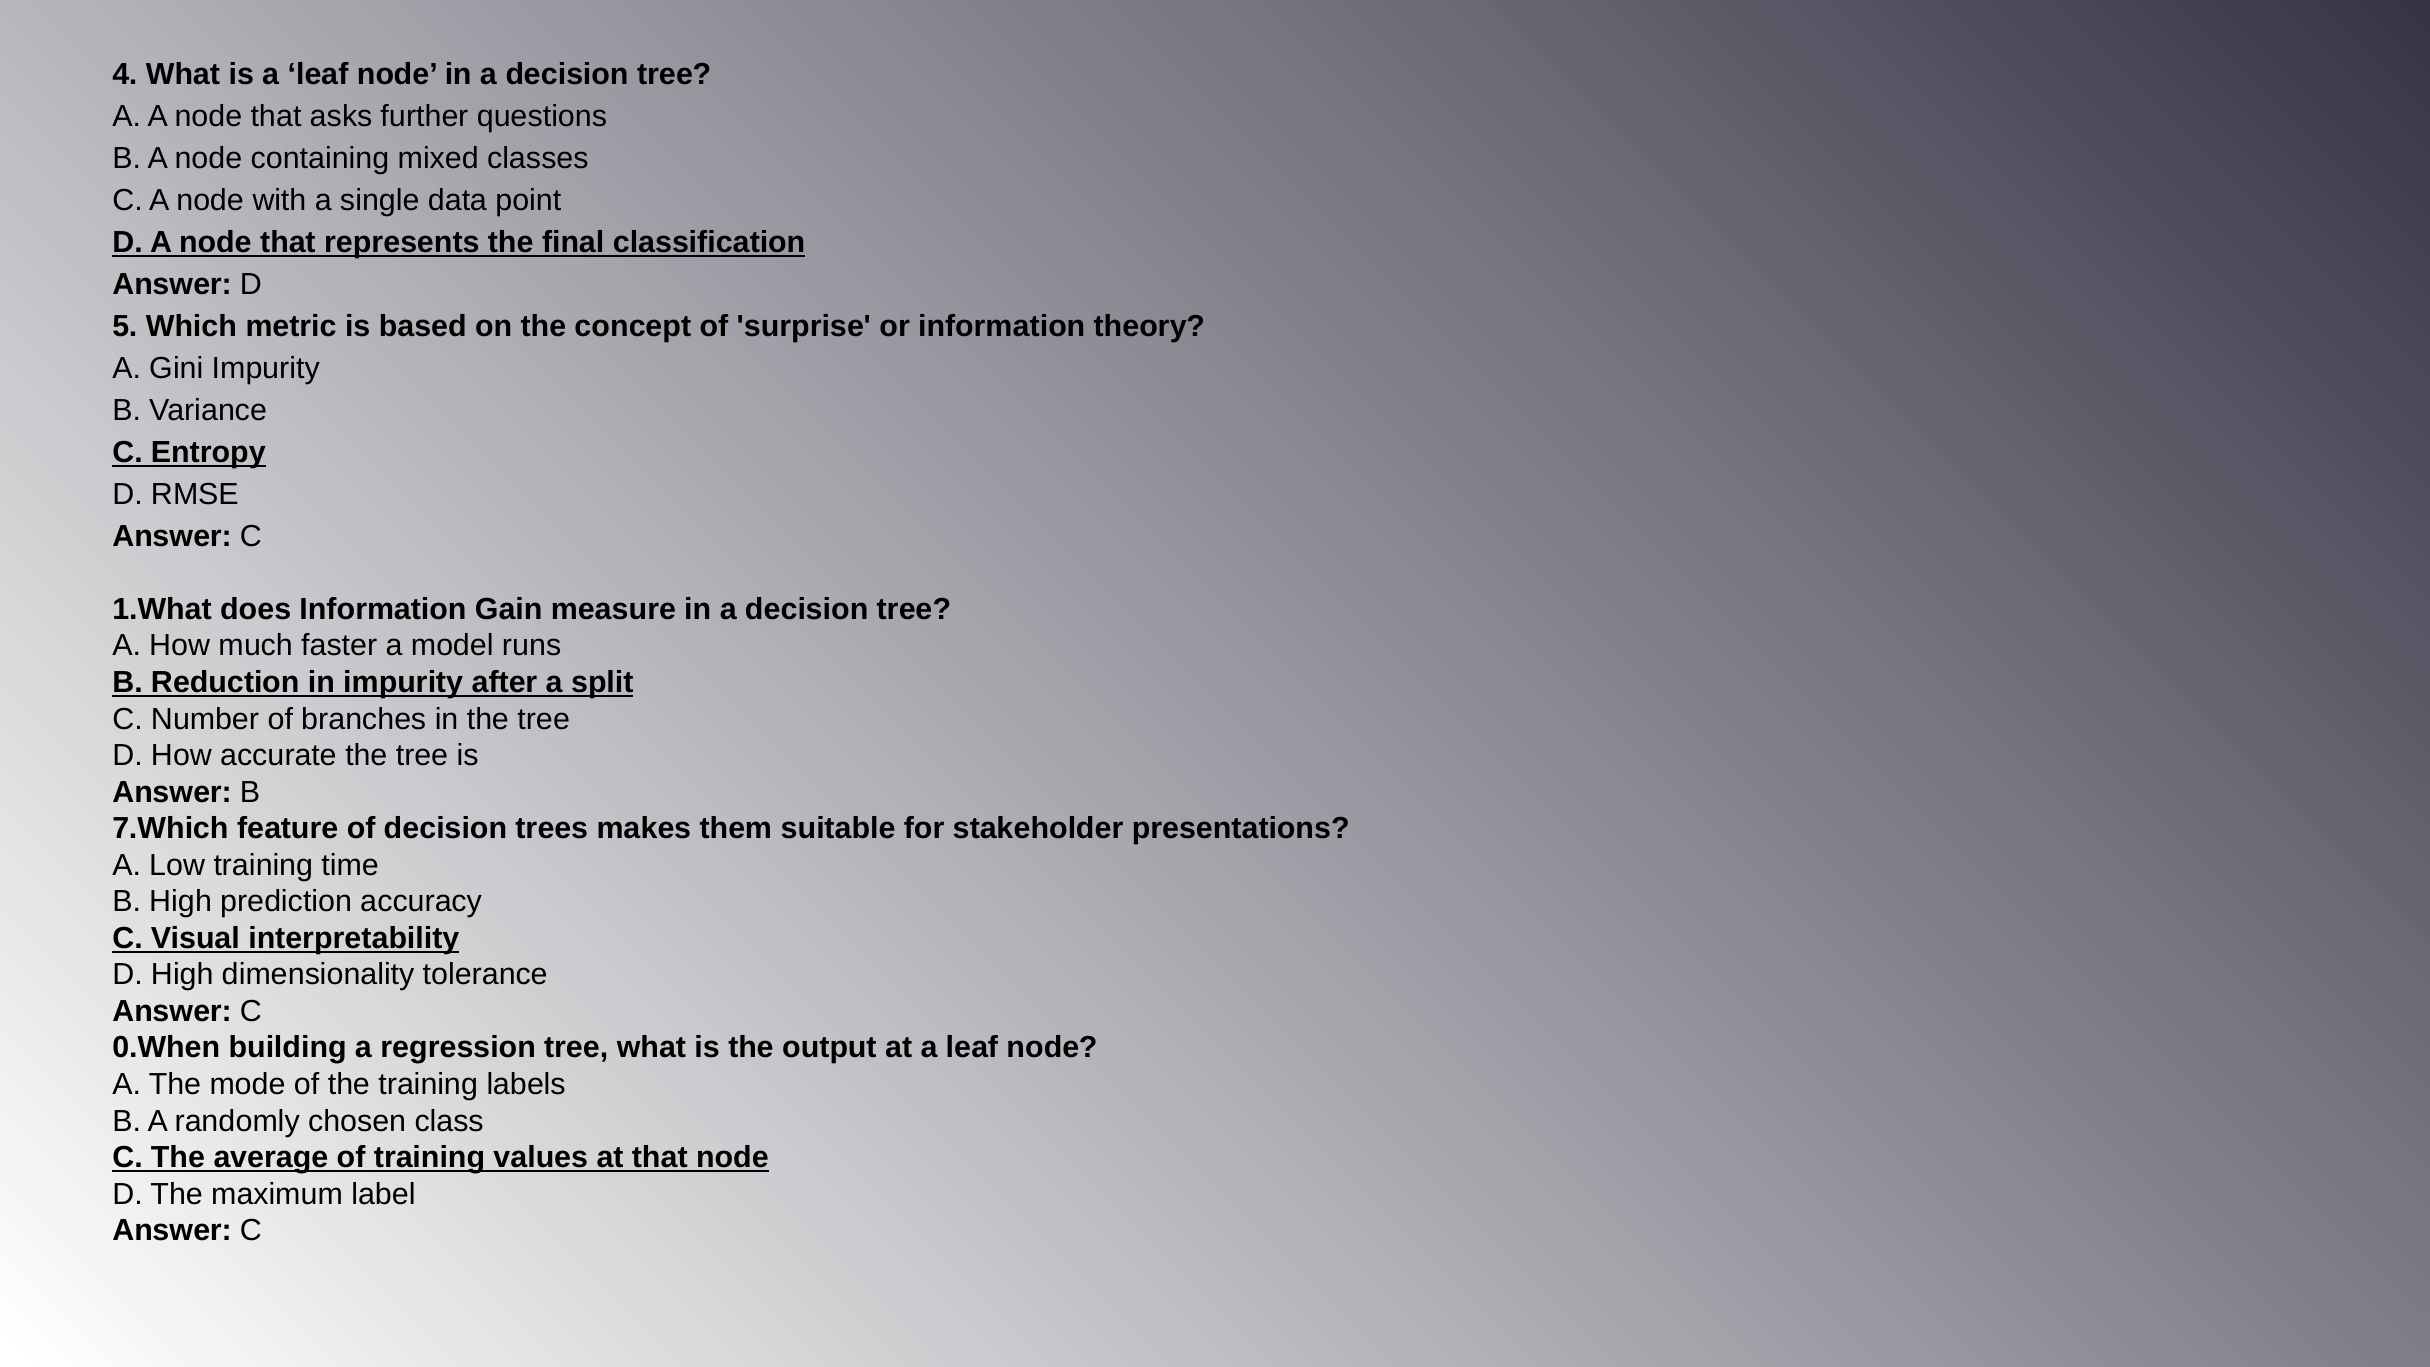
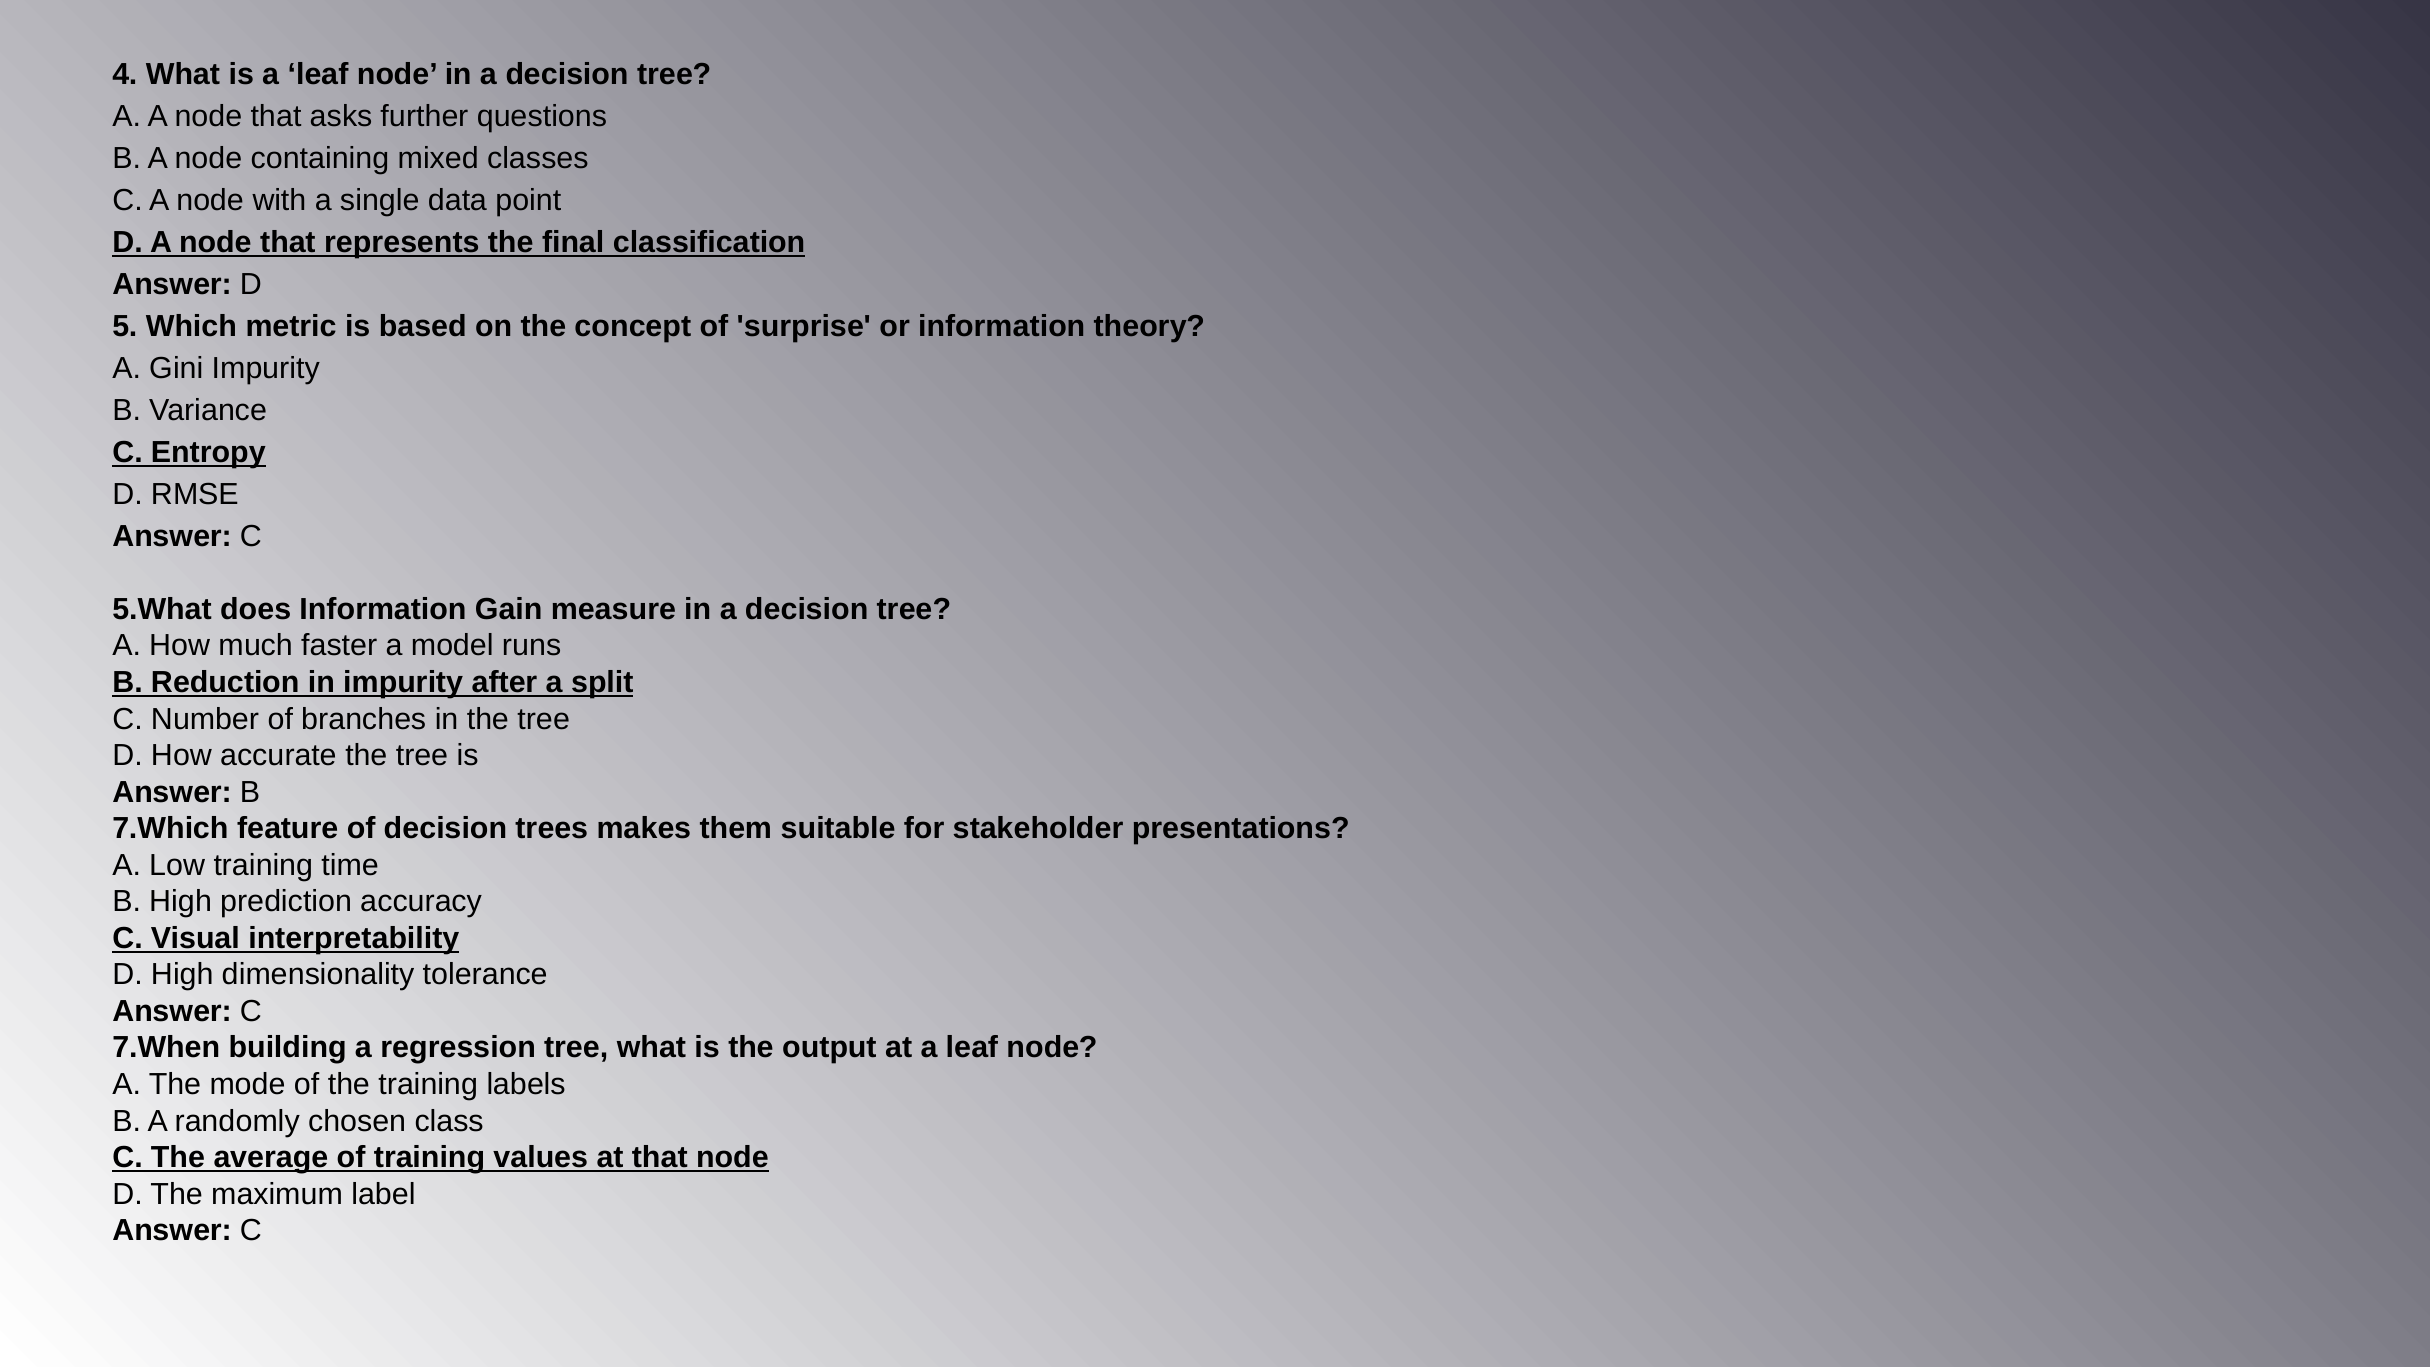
1.What: 1.What -> 5.What
0.When: 0.When -> 7.When
